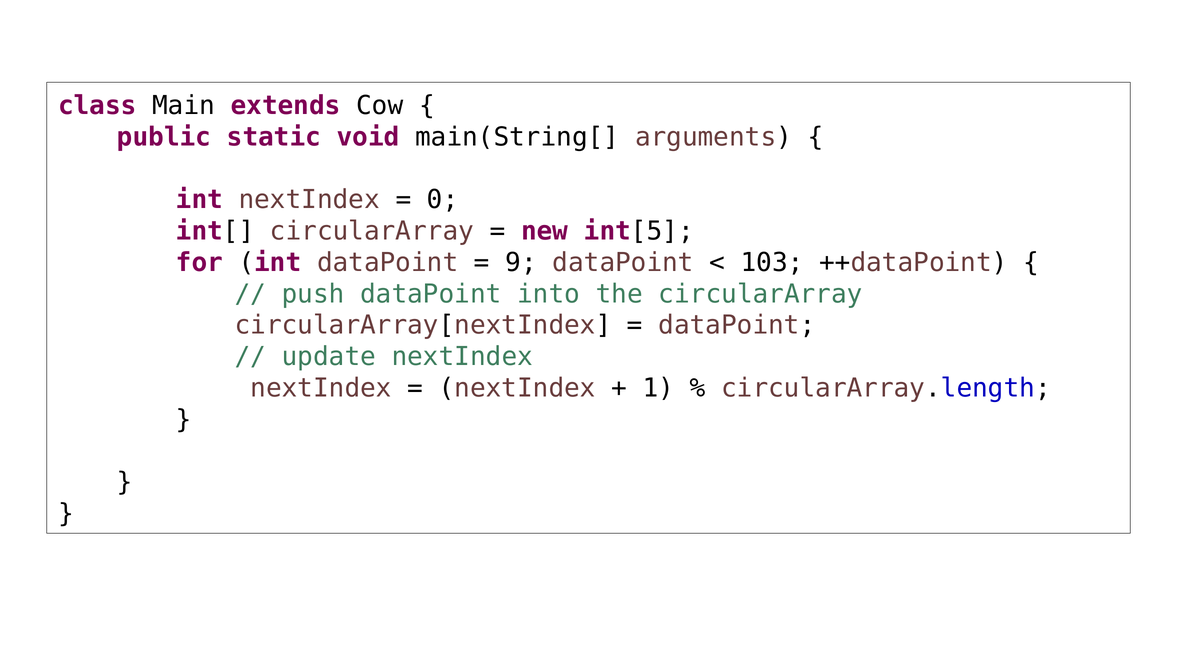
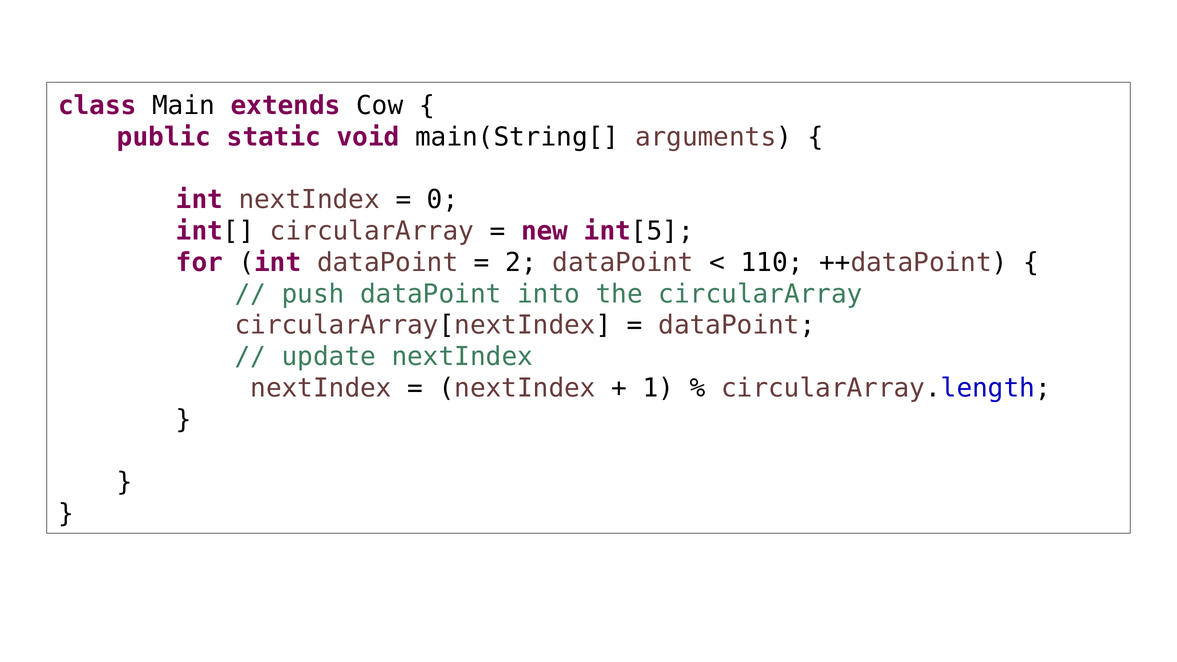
9: 9 -> 2
103: 103 -> 110
